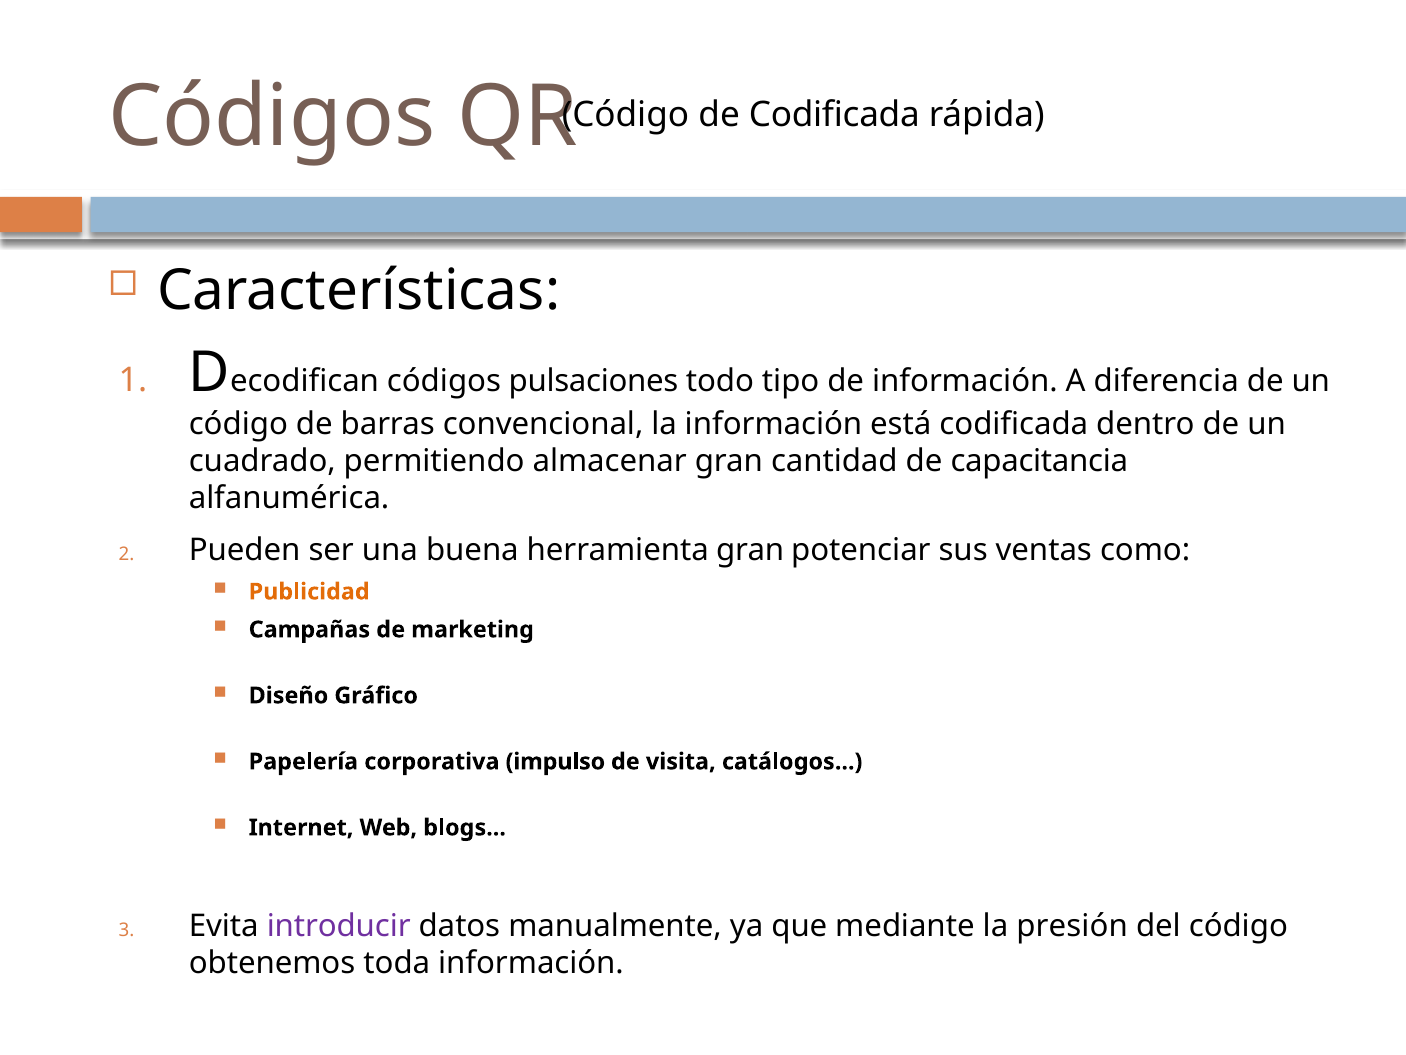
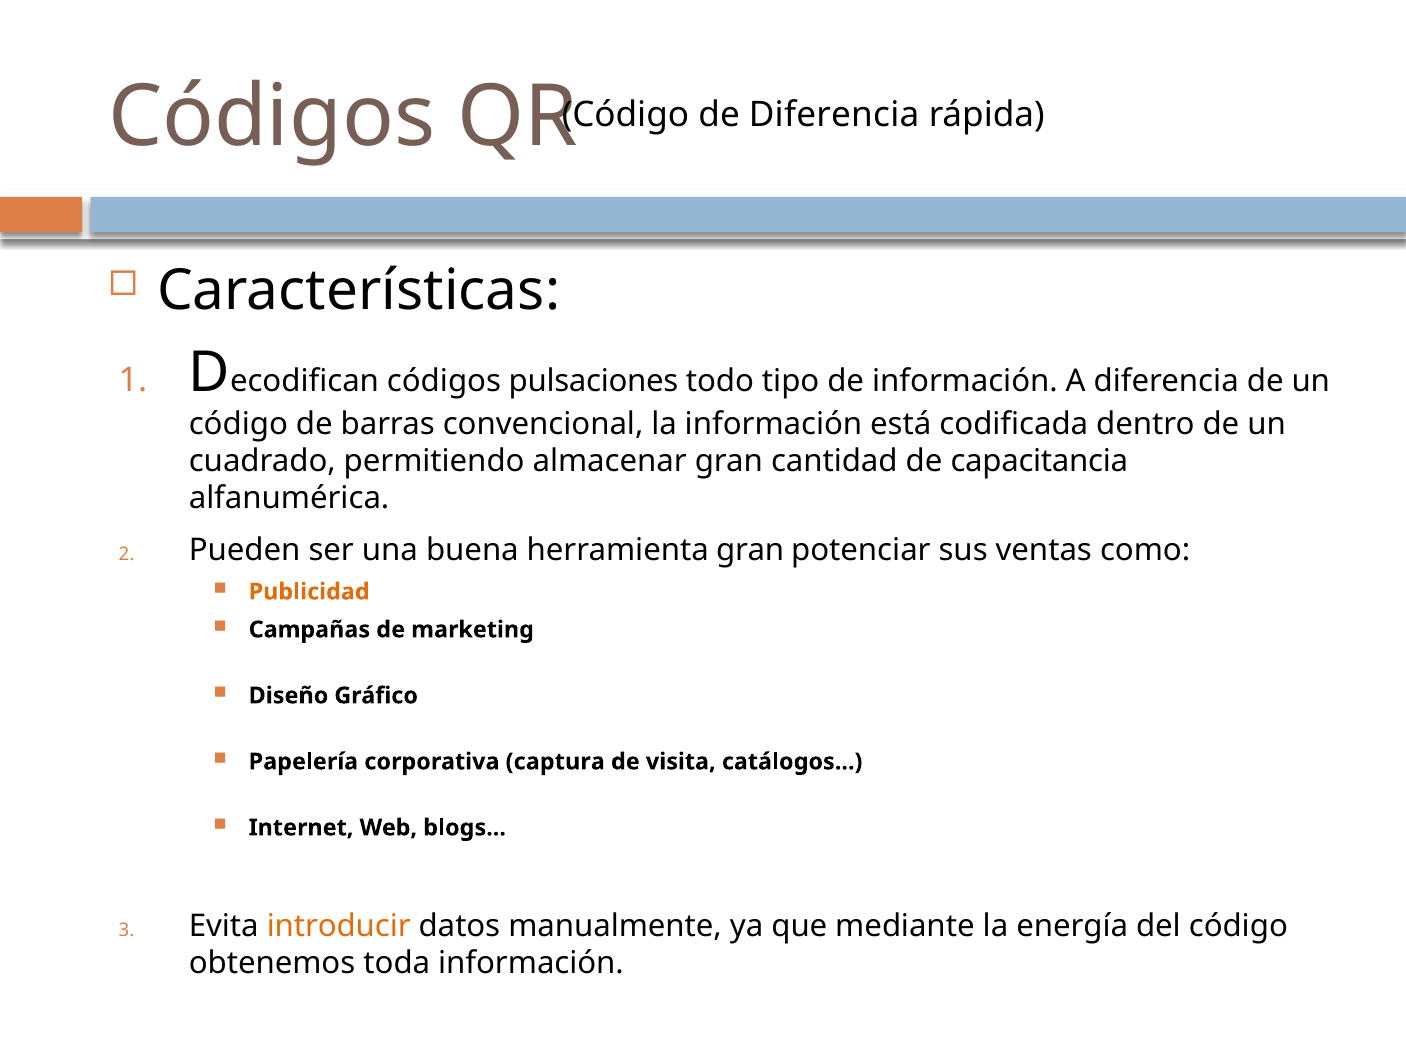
de Codificada: Codificada -> Diferencia
impulso: impulso -> captura
introducir colour: purple -> orange
presión: presión -> energía
